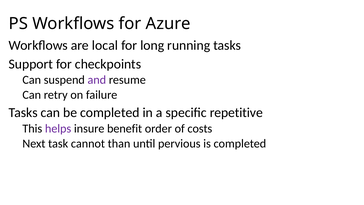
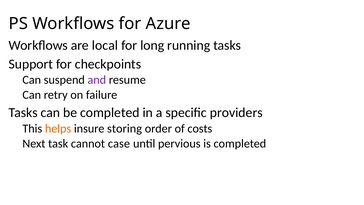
repetitive: repetitive -> providers
helps colour: purple -> orange
benefit: benefit -> storing
than: than -> case
